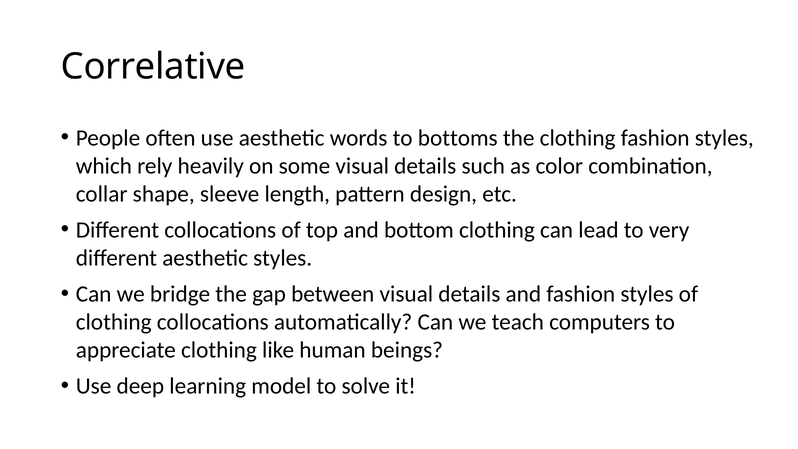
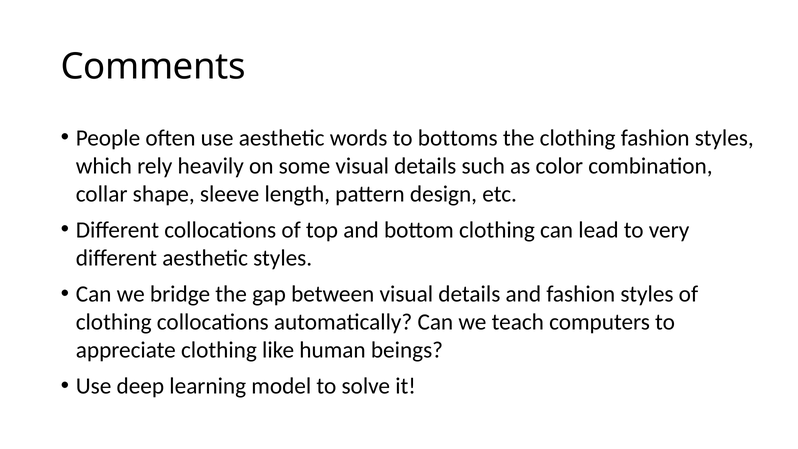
Correlative: Correlative -> Comments
